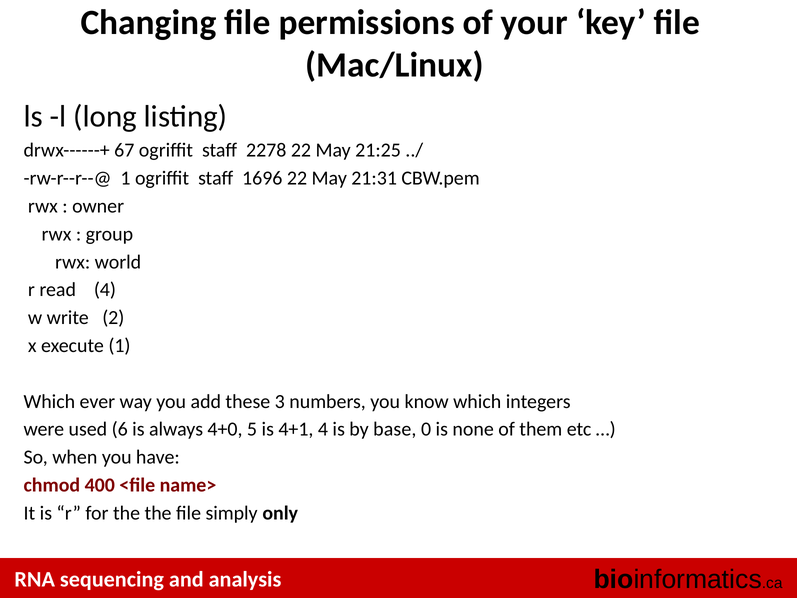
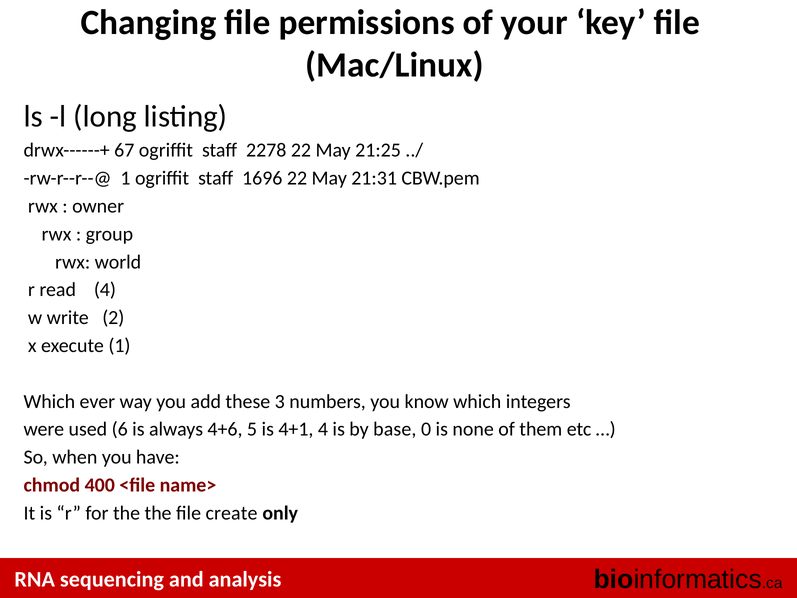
4+0: 4+0 -> 4+6
simply: simply -> create
